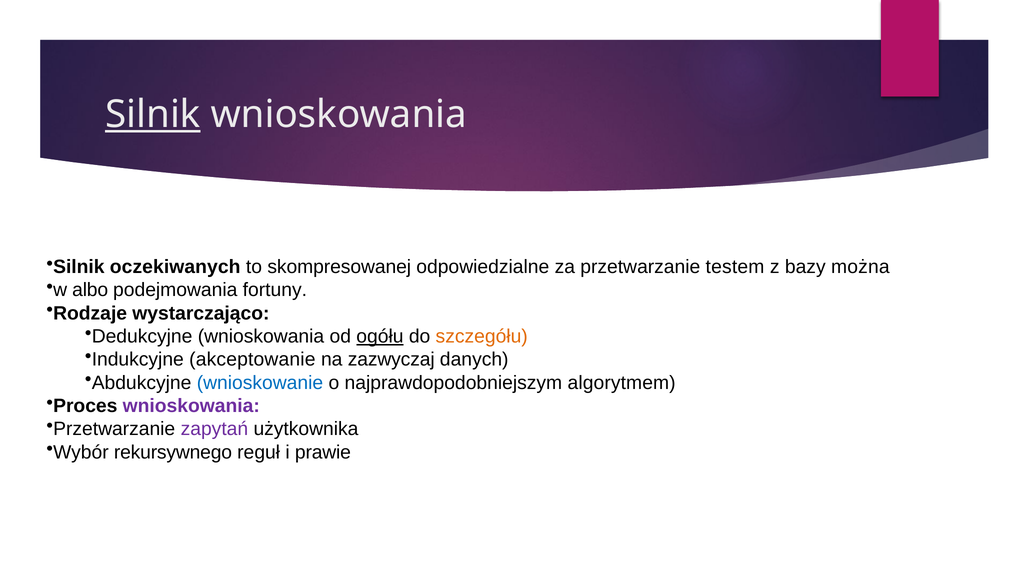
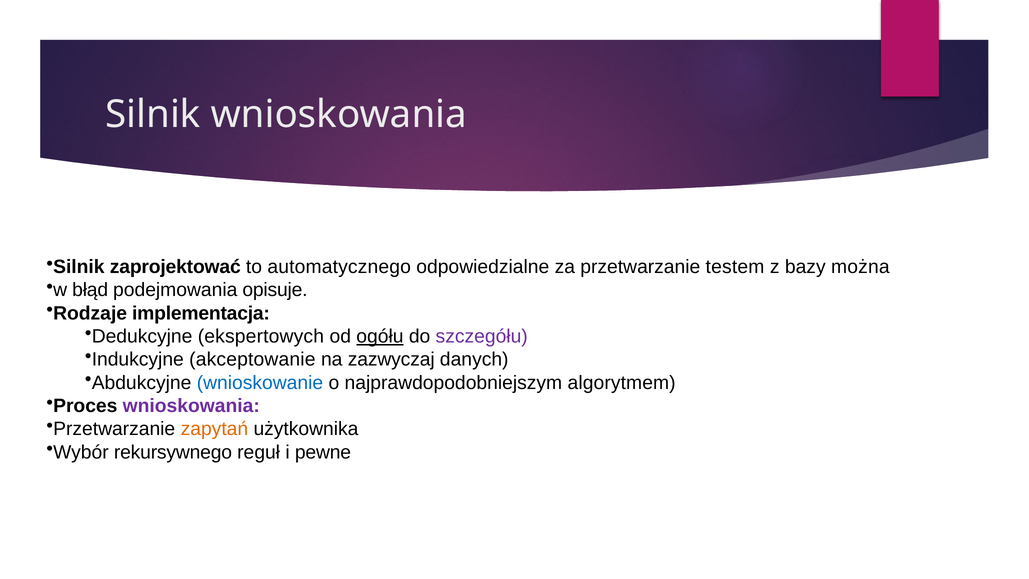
Silnik at (153, 115) underline: present -> none
oczekiwanych: oczekiwanych -> zaprojektować
skompresowanej: skompresowanej -> automatycznego
albo: albo -> błąd
fortuny: fortuny -> opisuje
wystarczająco: wystarczająco -> implementacja
Dedukcyjne wnioskowania: wnioskowania -> ekspertowych
szczegółu colour: orange -> purple
zapytań colour: purple -> orange
prawie: prawie -> pewne
